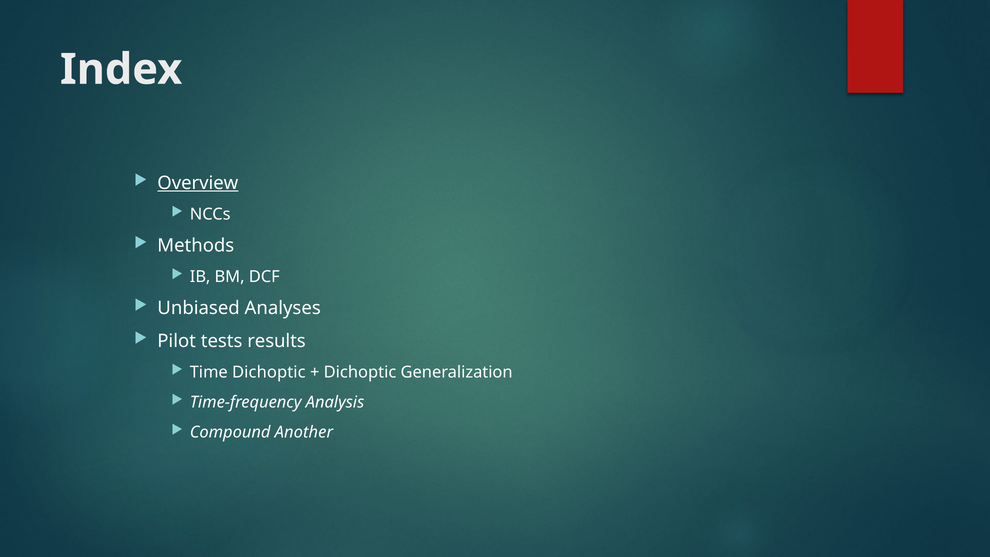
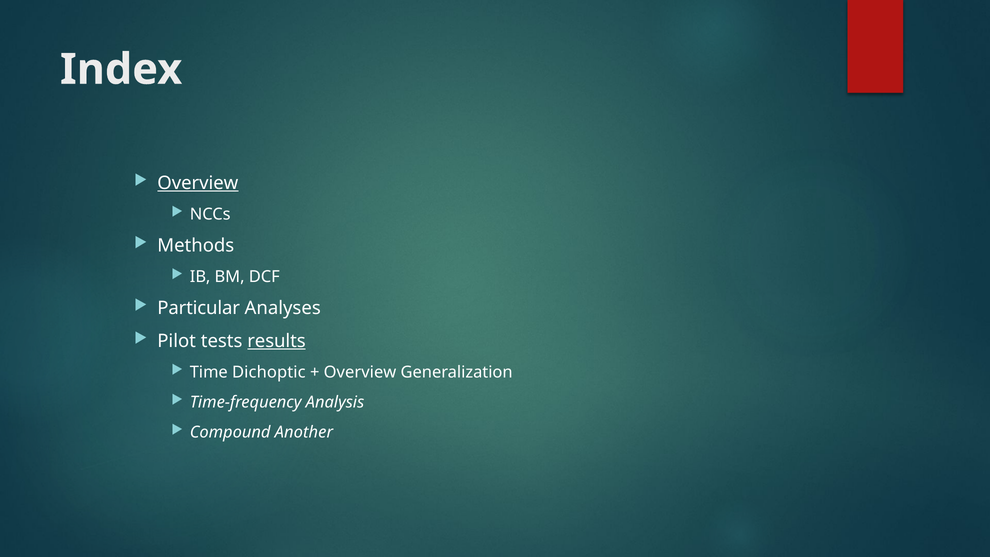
Unbiased: Unbiased -> Particular
results underline: none -> present
Dichoptic at (360, 372): Dichoptic -> Overview
